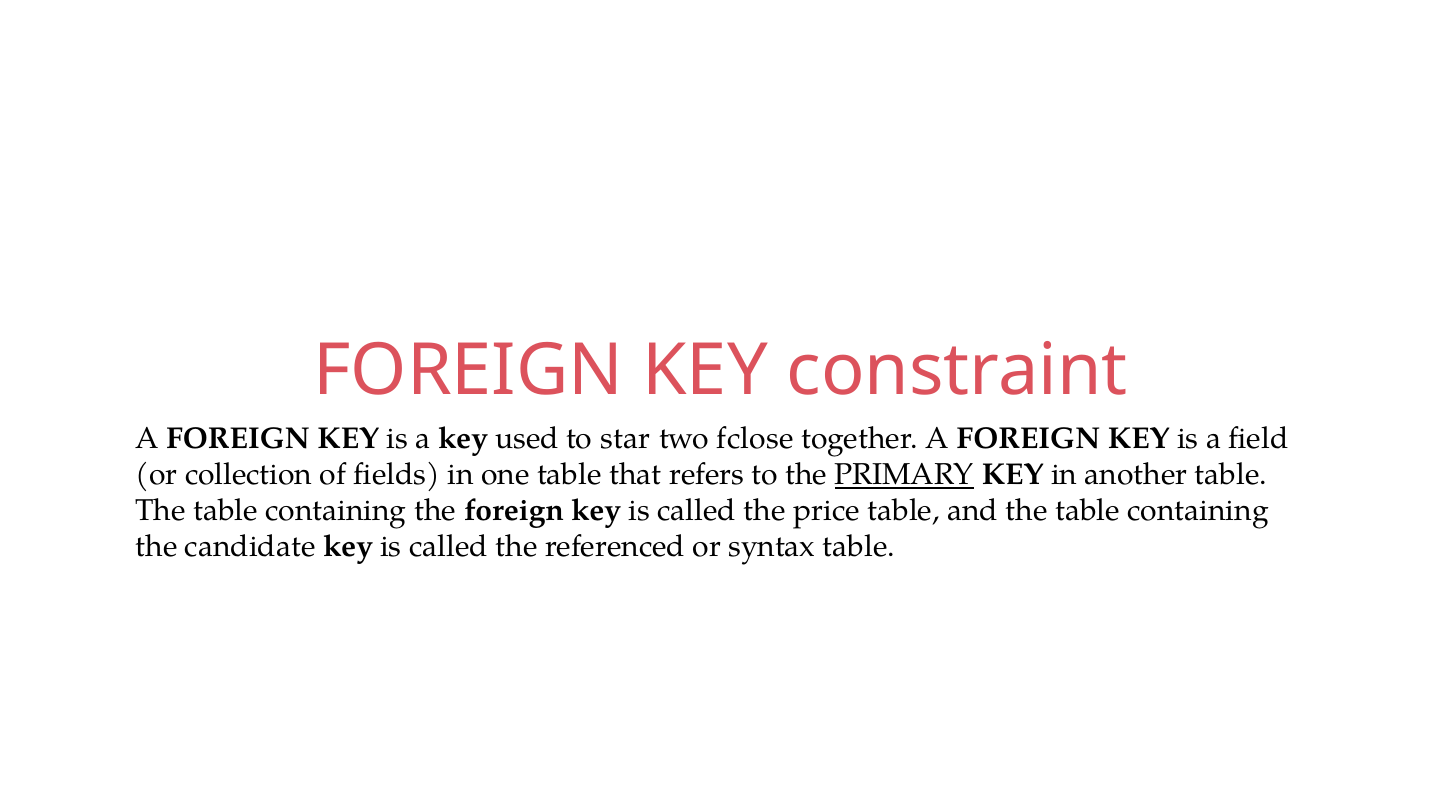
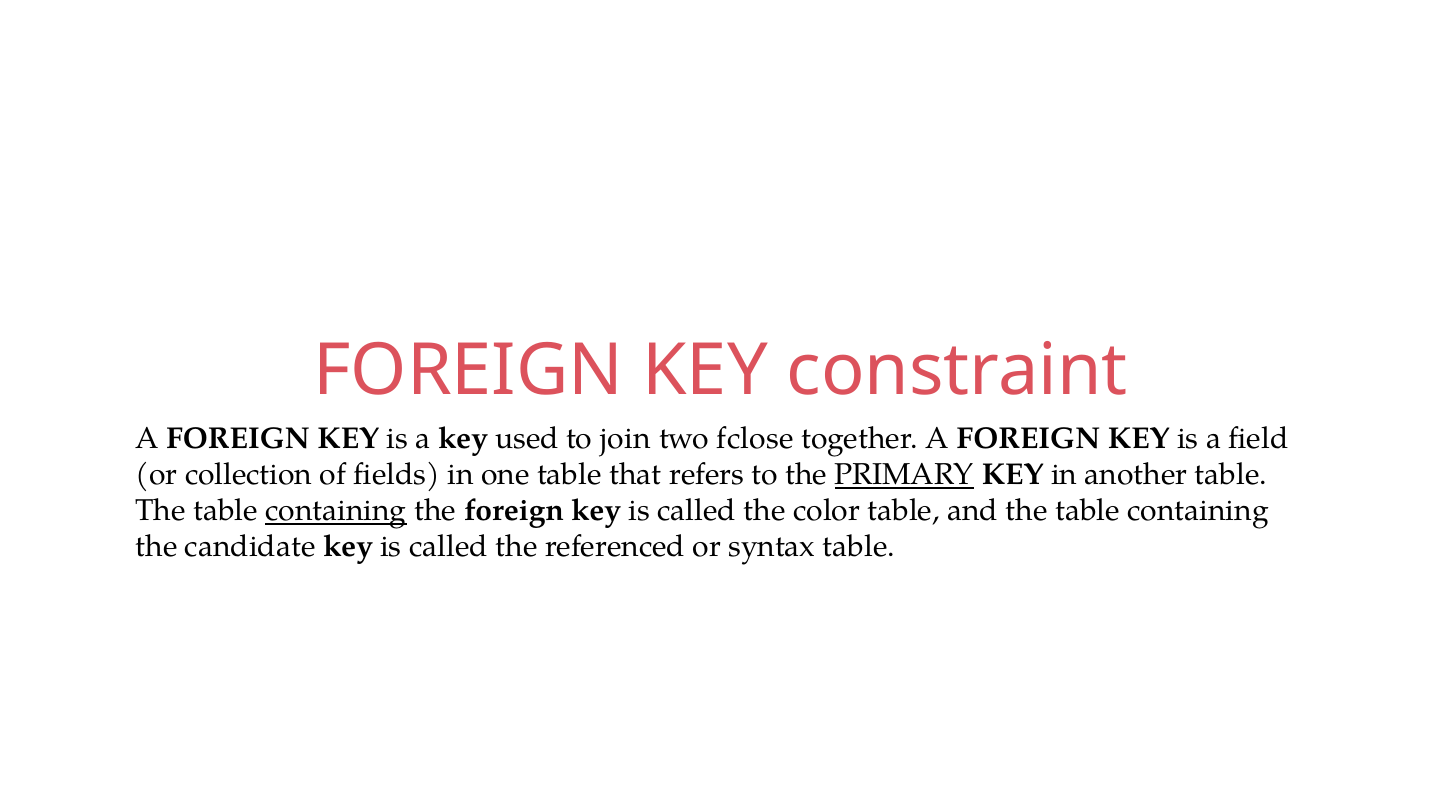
star: star -> join
containing at (336, 511) underline: none -> present
price: price -> color
